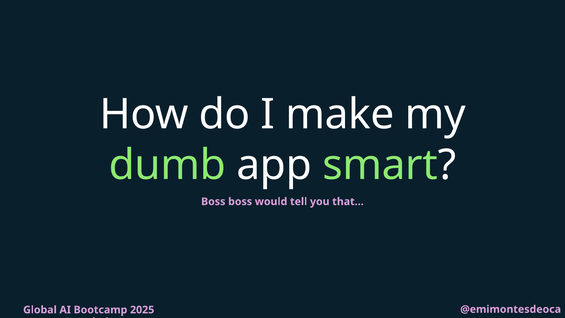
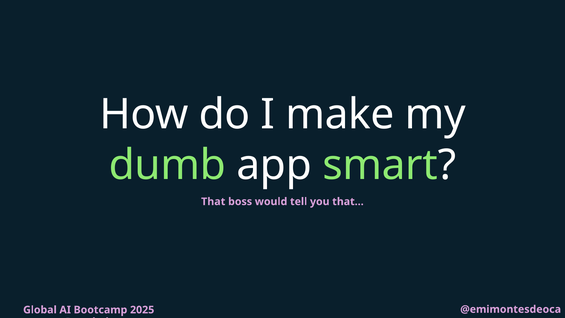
Boss at (213, 201): Boss -> That
